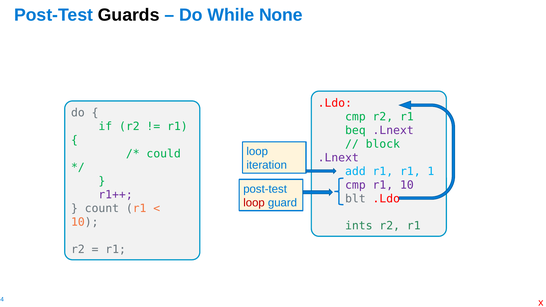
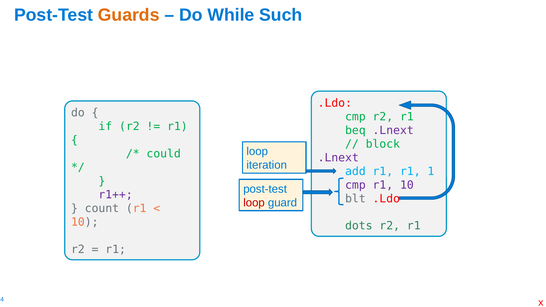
Guards colour: black -> orange
None: None -> Such
ints: ints -> dots
